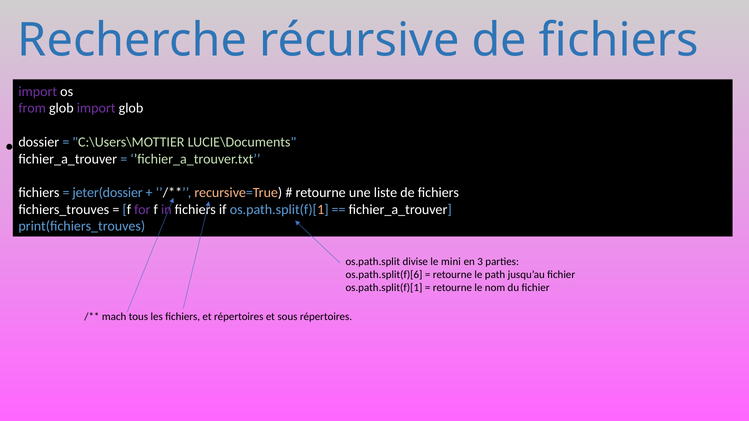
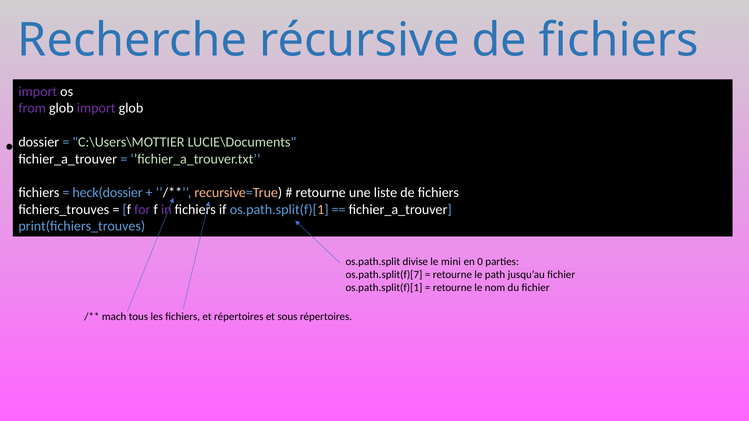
jeter(dossier: jeter(dossier -> heck(dossier
3: 3 -> 0
os.path.split(f)[6: os.path.split(f)[6 -> os.path.split(f)[7
